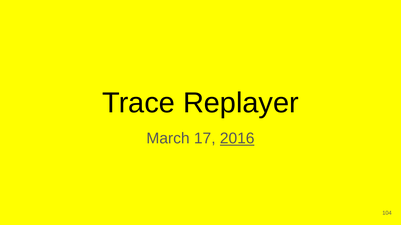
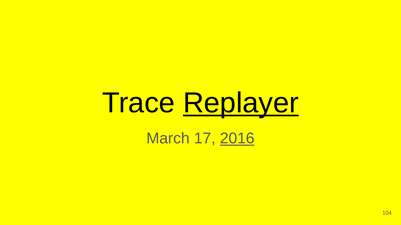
Replayer underline: none -> present
